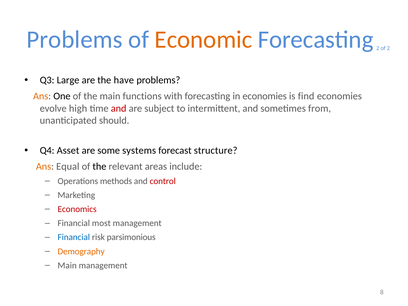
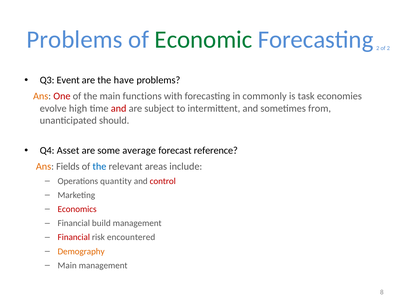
Economic colour: orange -> green
Large: Large -> Event
One colour: black -> red
in economies: economies -> commonly
find: find -> task
systems: systems -> average
structure: structure -> reference
Equal: Equal -> Fields
the at (99, 166) colour: black -> blue
methods: methods -> quantity
most: most -> build
Financial at (74, 237) colour: blue -> red
parsimonious: parsimonious -> encountered
